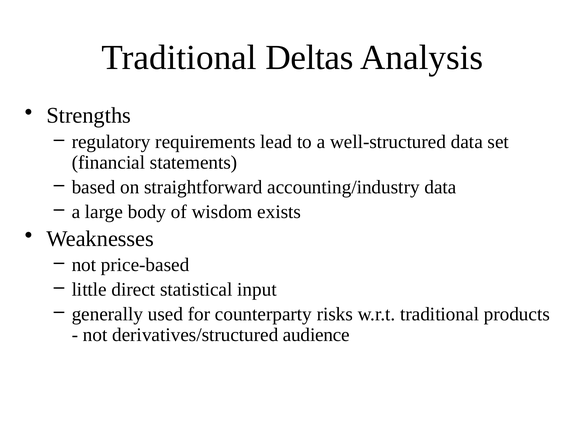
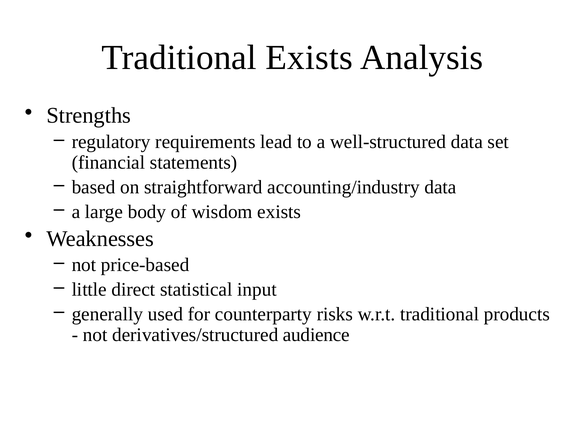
Traditional Deltas: Deltas -> Exists
